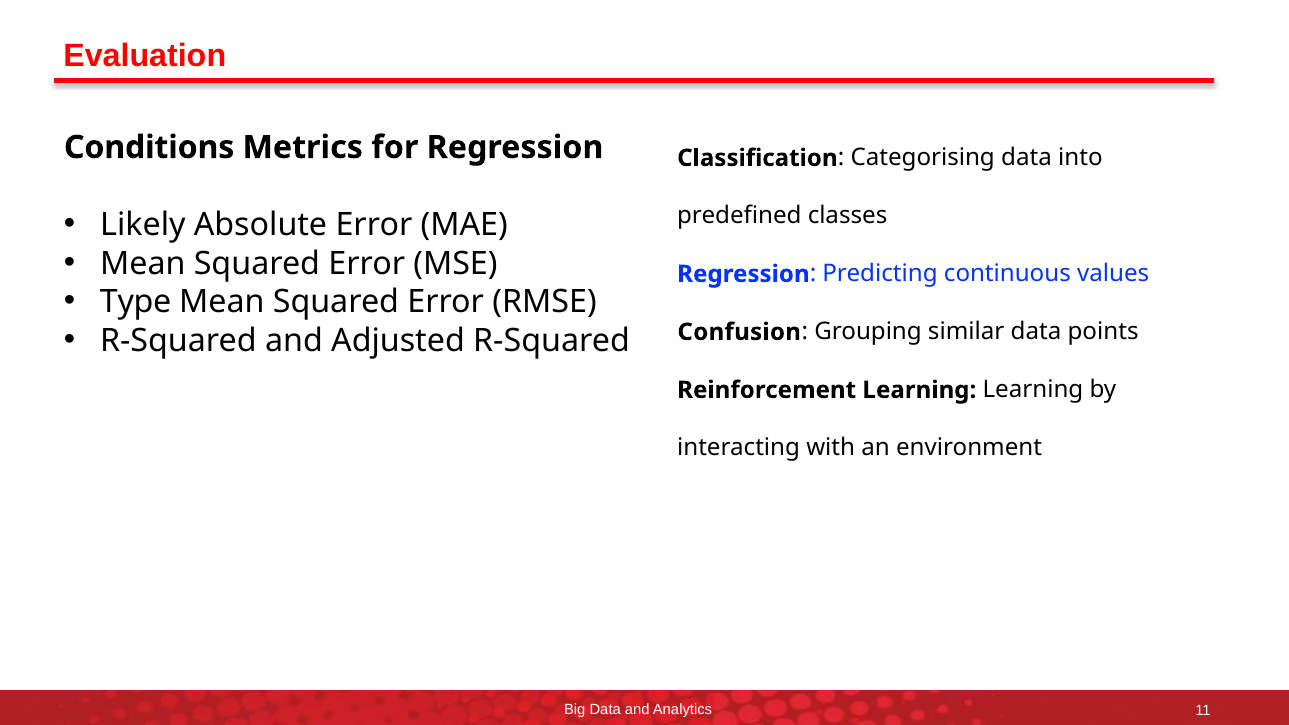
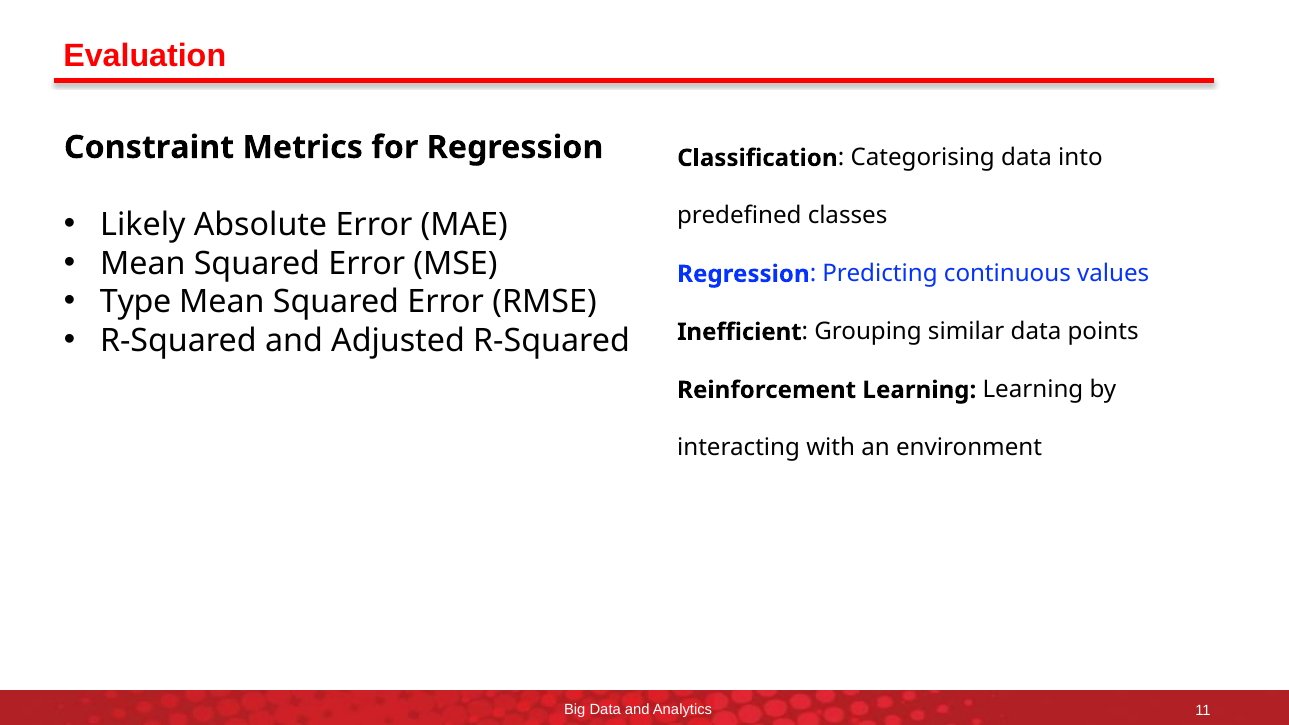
Conditions: Conditions -> Constraint
Confusion: Confusion -> Inefficient
